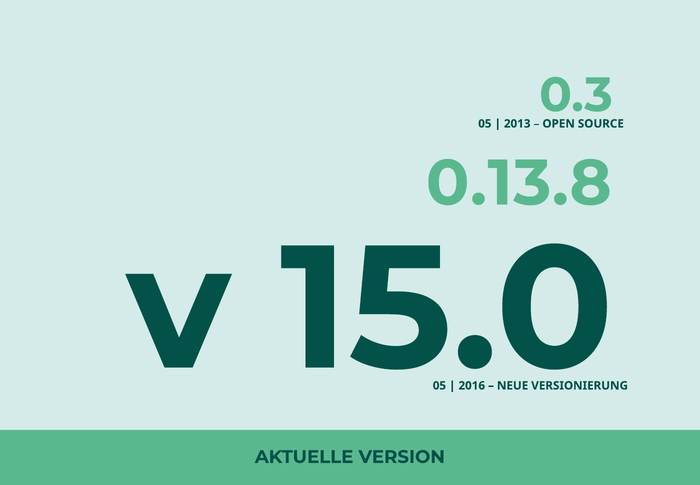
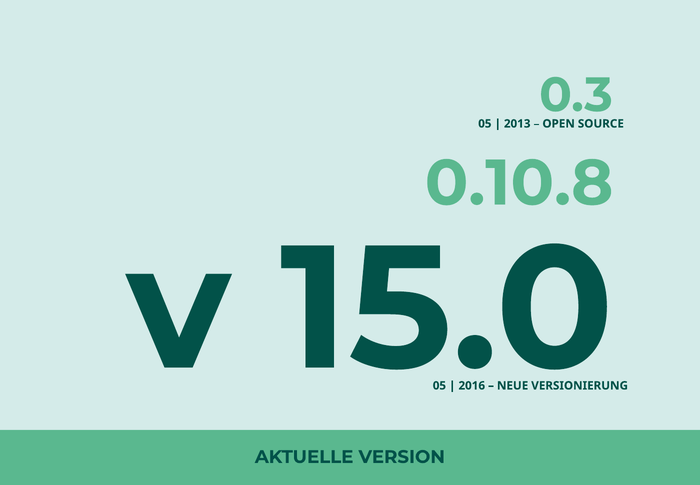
0.13.8: 0.13.8 -> 0.10.8
